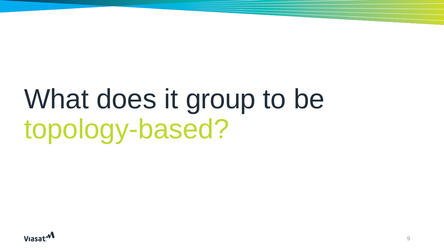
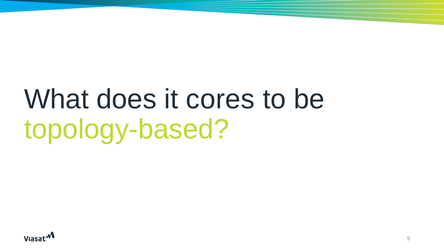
group: group -> cores
